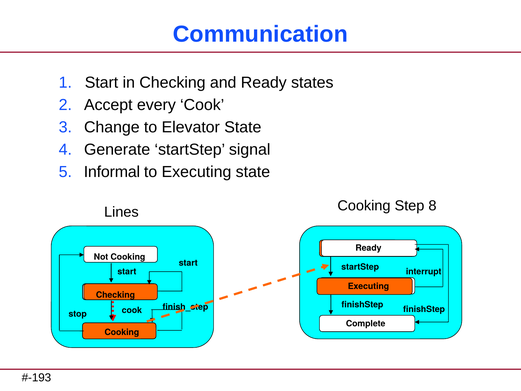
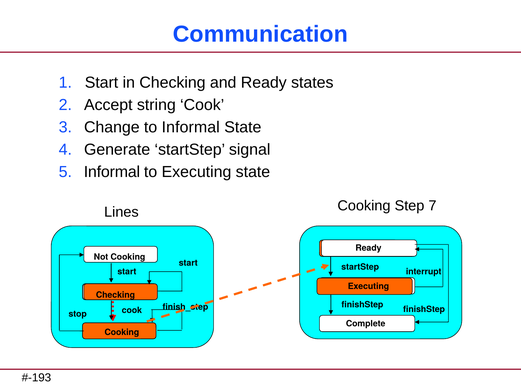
every: every -> string
to Elevator: Elevator -> Informal
8: 8 -> 7
